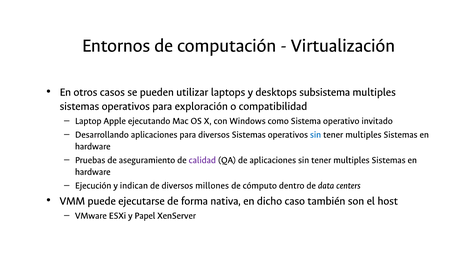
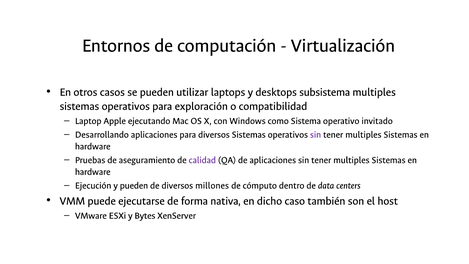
sin at (316, 134) colour: blue -> purple
y indican: indican -> pueden
Papel: Papel -> Bytes
